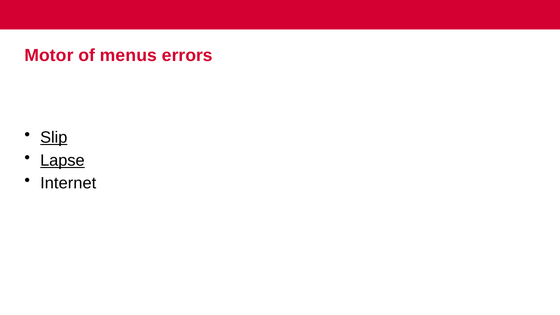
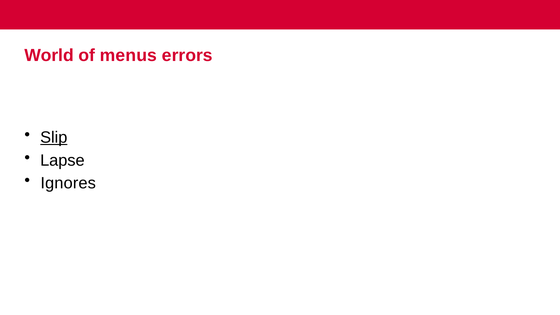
Motor: Motor -> World
Lapse underline: present -> none
Internet: Internet -> Ignores
